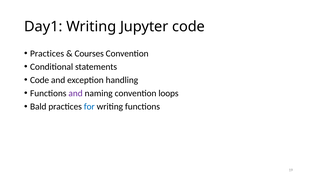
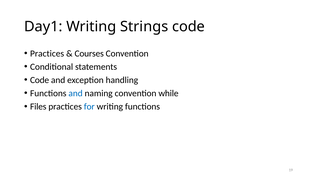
Jupyter: Jupyter -> Strings
and at (76, 93) colour: purple -> blue
loops: loops -> while
Bald: Bald -> Files
